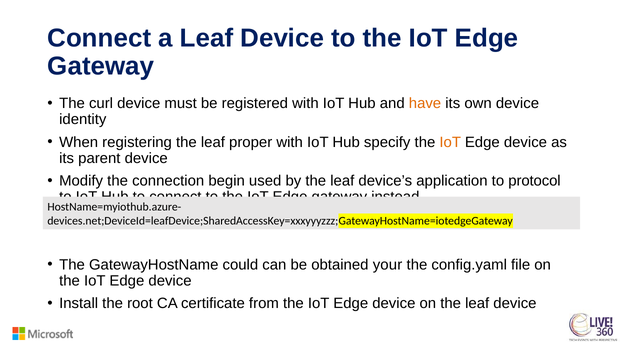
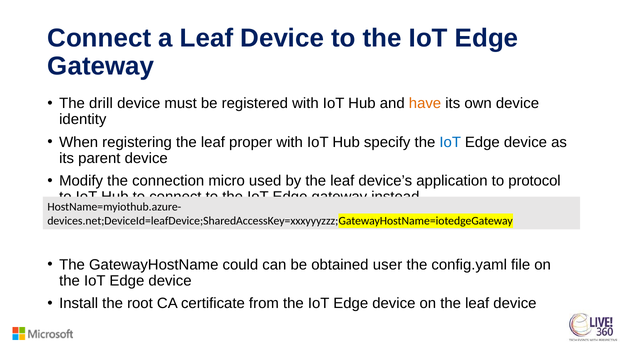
curl: curl -> drill
IoT at (450, 142) colour: orange -> blue
begin: begin -> micro
your: your -> user
